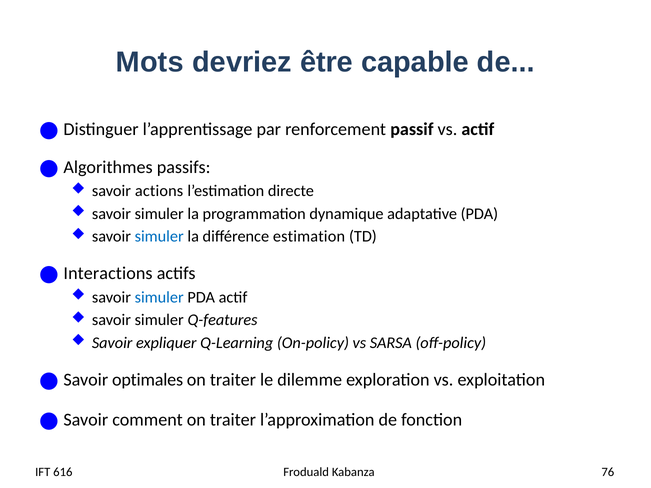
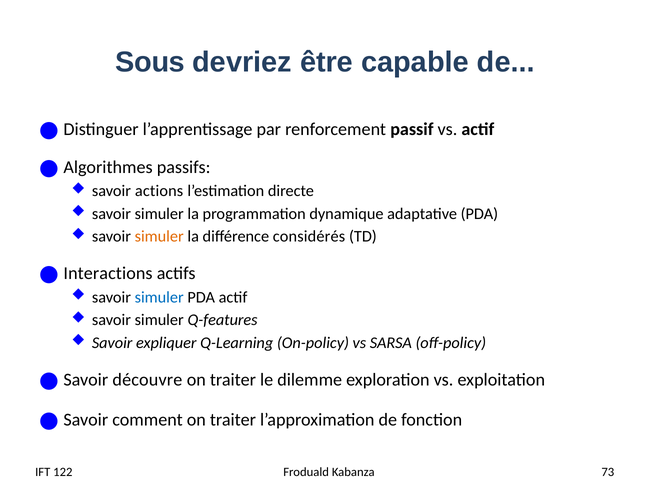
Mots: Mots -> Sous
simuler at (159, 237) colour: blue -> orange
estimation: estimation -> considérés
optimales: optimales -> découvre
616: 616 -> 122
76: 76 -> 73
